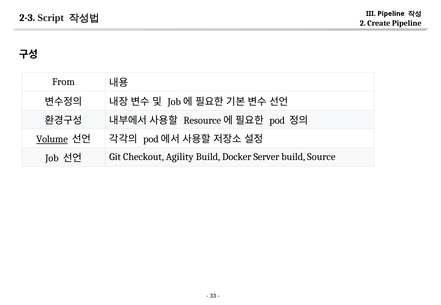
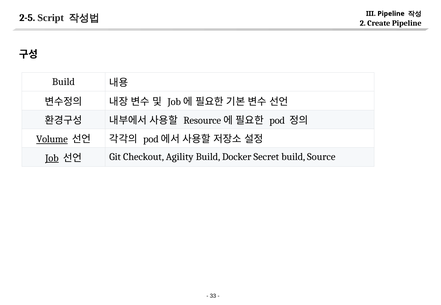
2-3: 2-3 -> 2-5
From at (64, 82): From -> Build
Job underline: none -> present
Server: Server -> Secret
